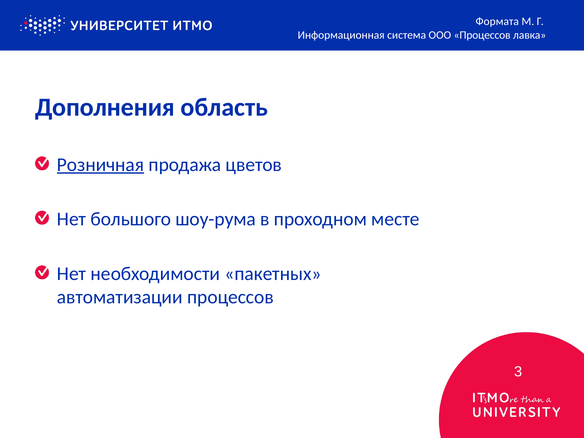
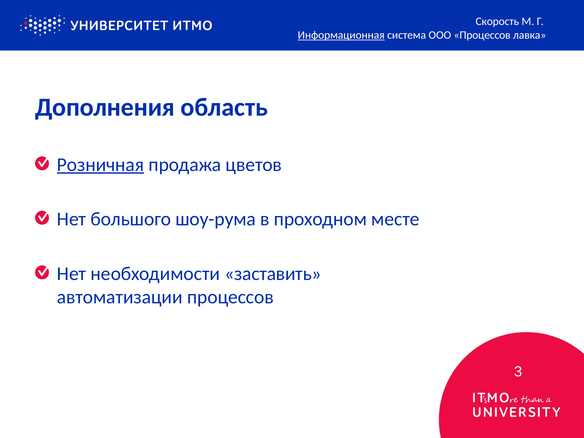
Формата: Формата -> Скорость
Информационная underline: none -> present
пакетных: пакетных -> заставить
